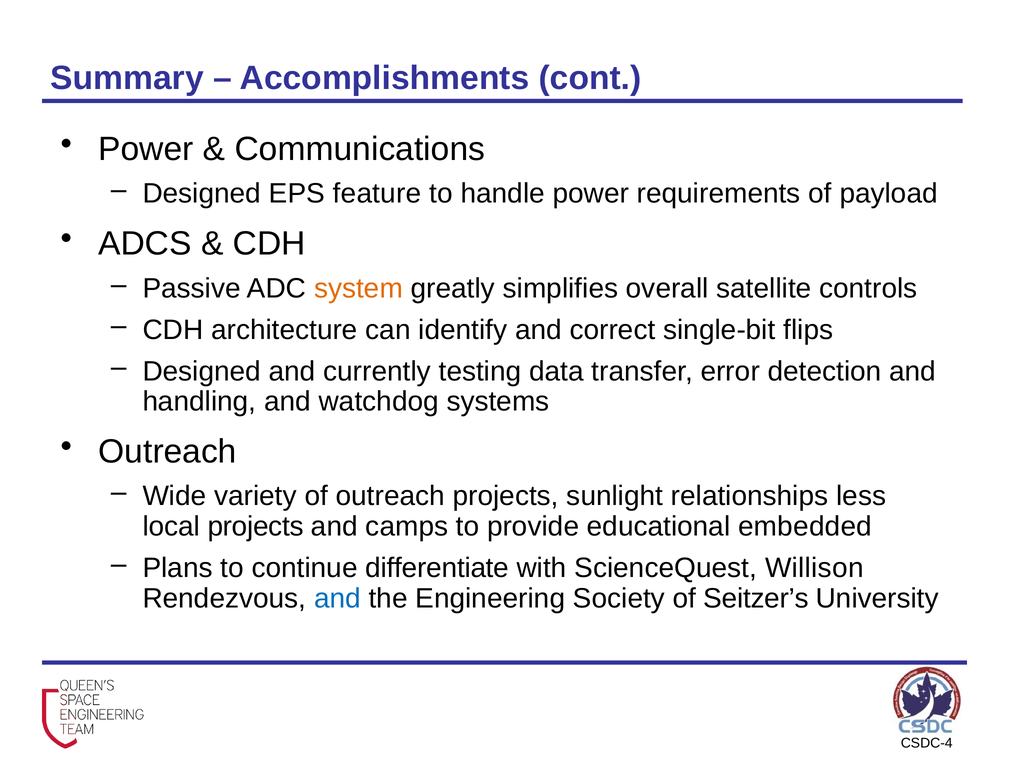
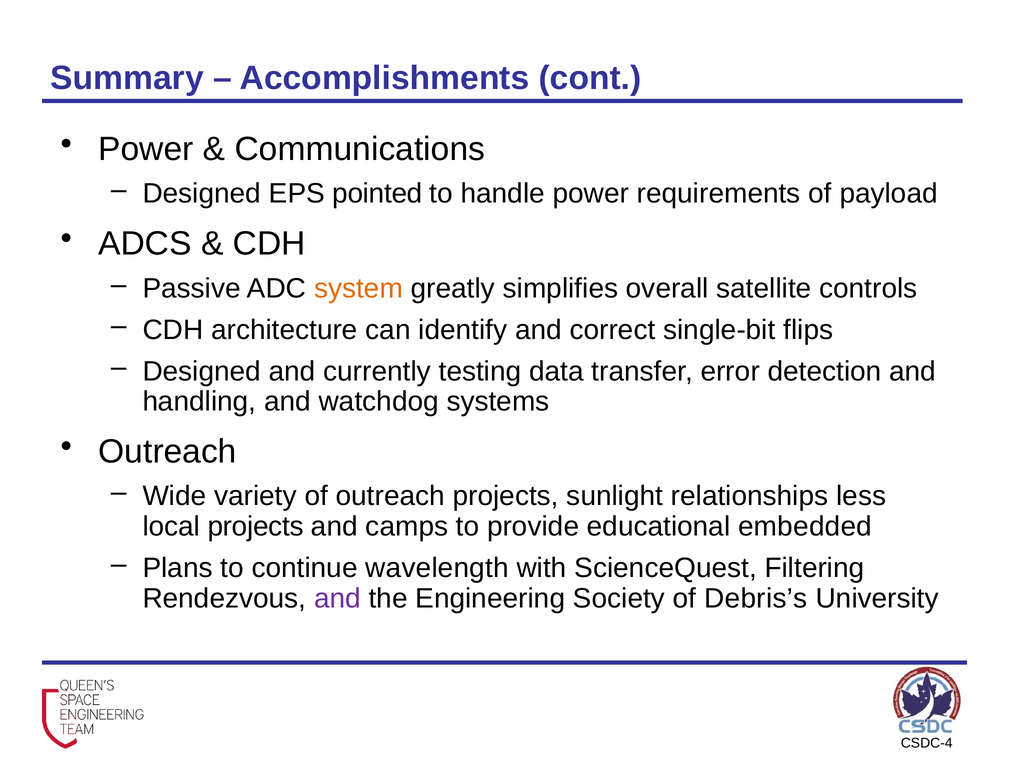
feature: feature -> pointed
differentiate: differentiate -> wavelength
Willison: Willison -> Filtering
and at (337, 598) colour: blue -> purple
Seitzer’s: Seitzer’s -> Debris’s
